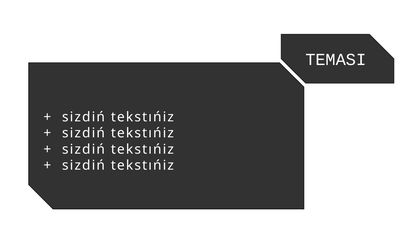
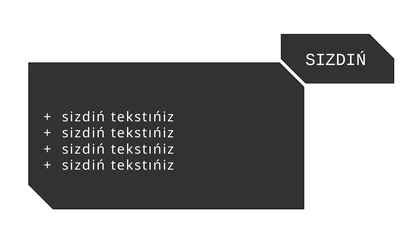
TEMASI at (336, 60): TEMASI -> SIZDIŃ
